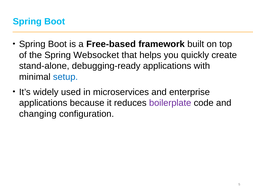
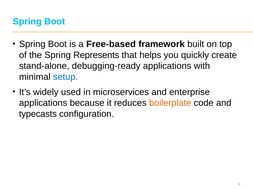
Websocket: Websocket -> Represents
boilerplate colour: purple -> orange
changing: changing -> typecasts
